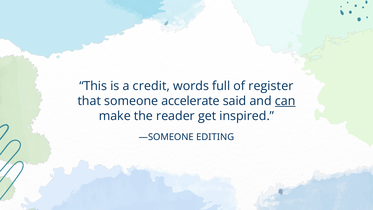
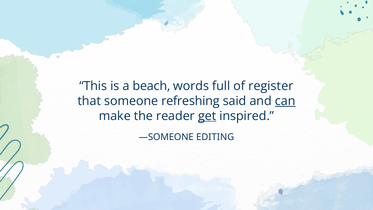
credit: credit -> beach
accelerate: accelerate -> refreshing
get underline: none -> present
